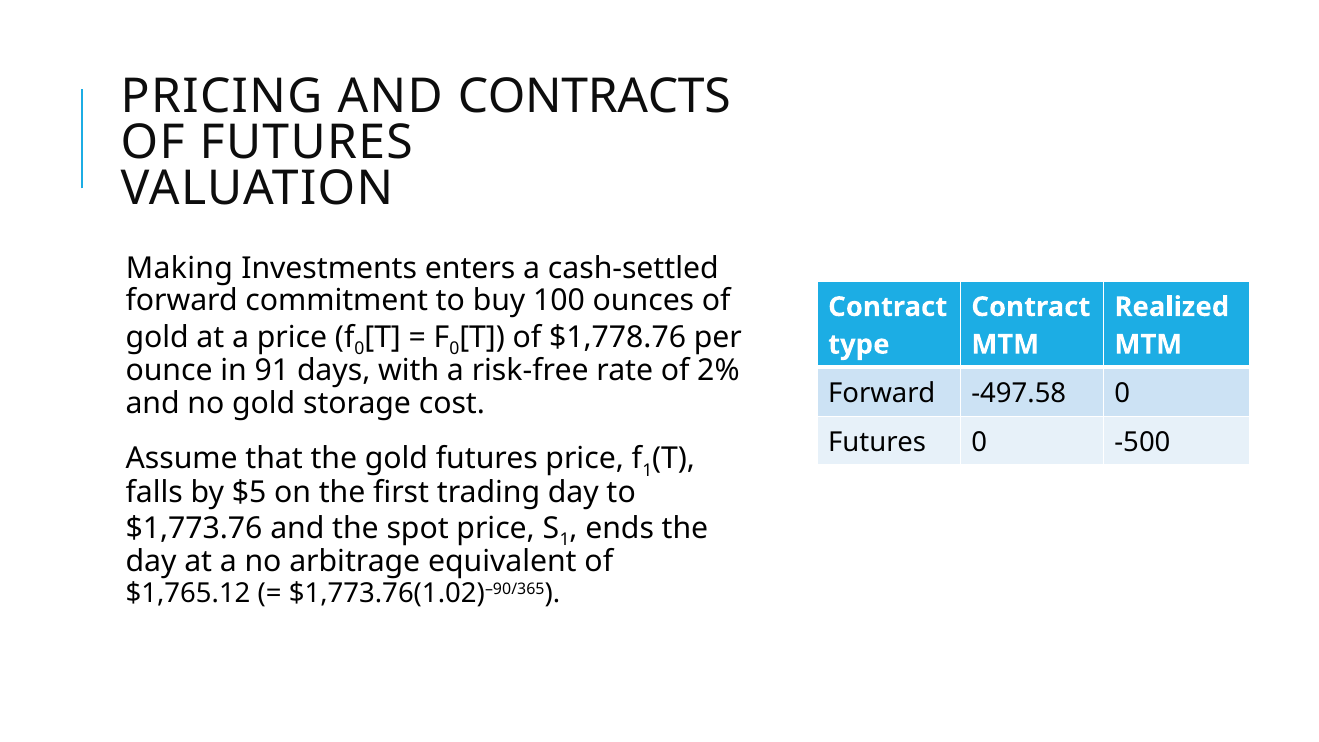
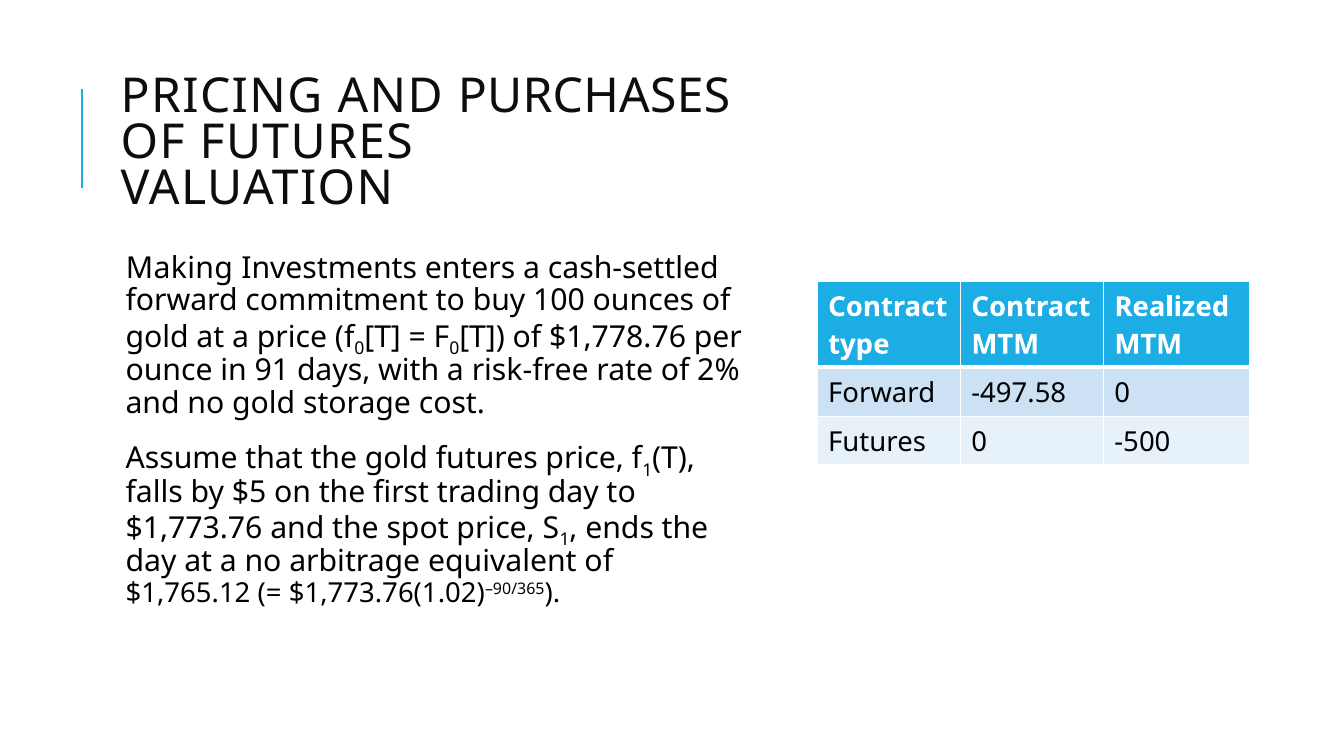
CONTRACTS: CONTRACTS -> PURCHASES
